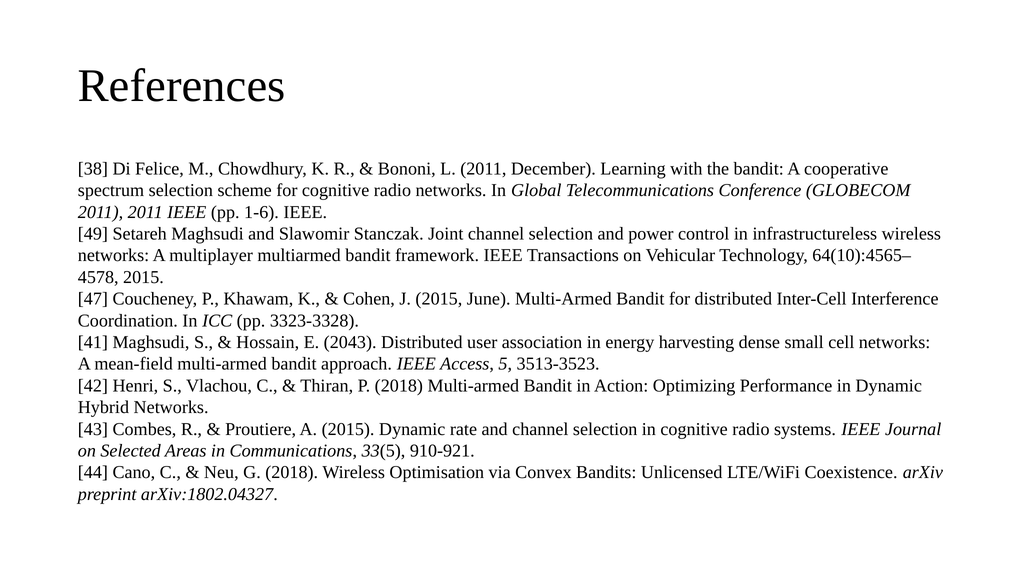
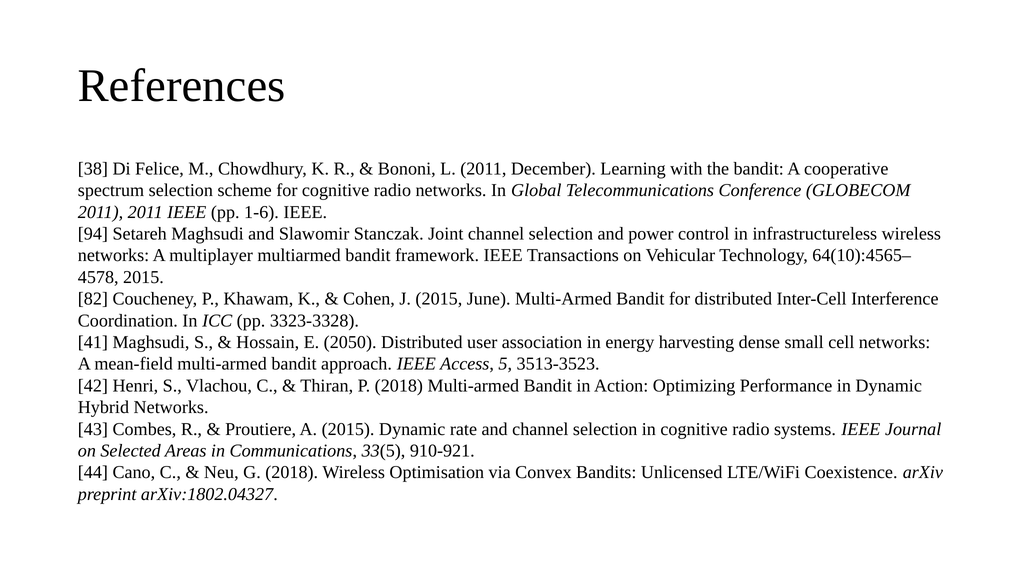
49: 49 -> 94
47: 47 -> 82
2043: 2043 -> 2050
